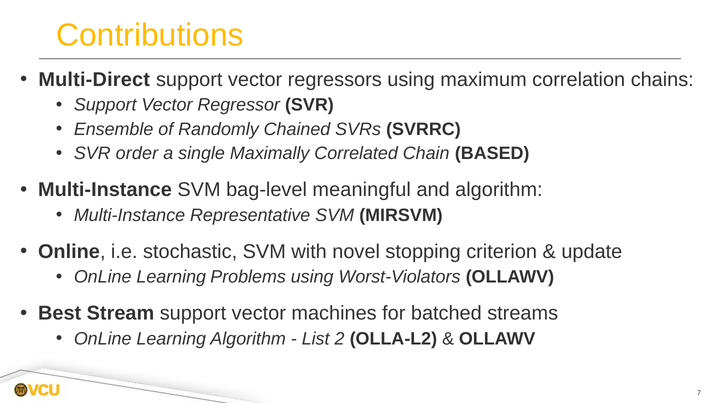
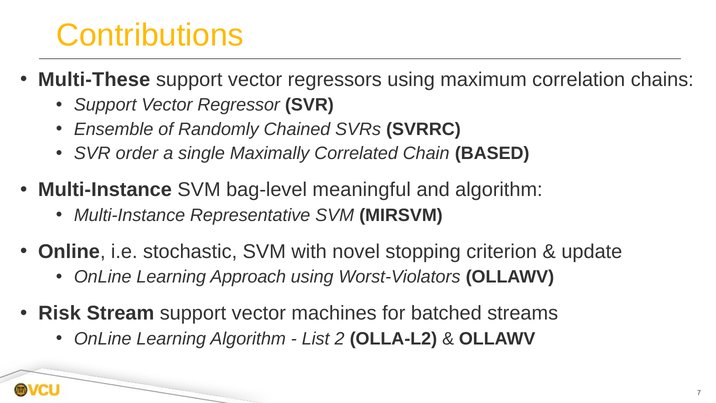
Multi-Direct: Multi-Direct -> Multi-These
Problems: Problems -> Approach
Best: Best -> Risk
